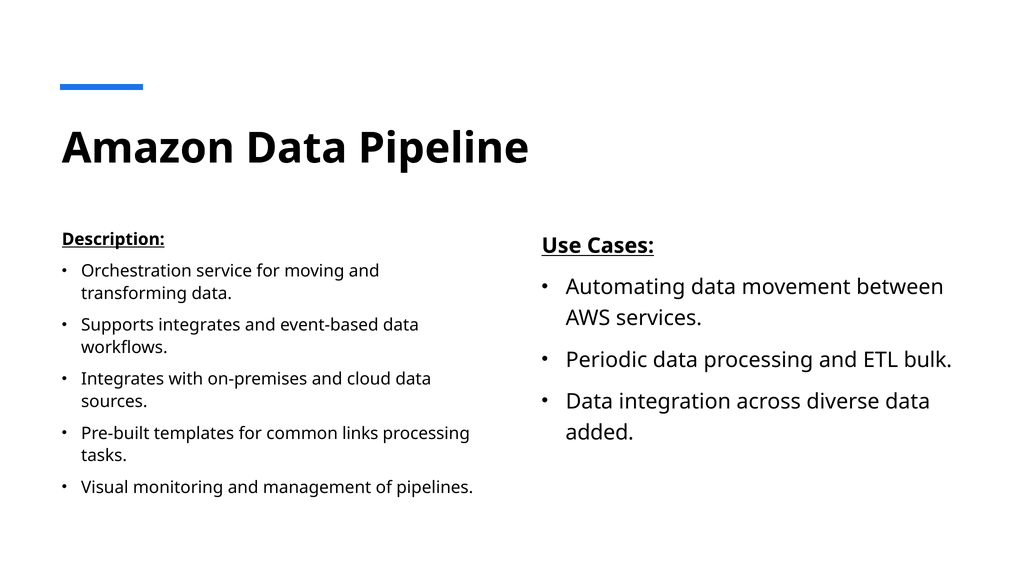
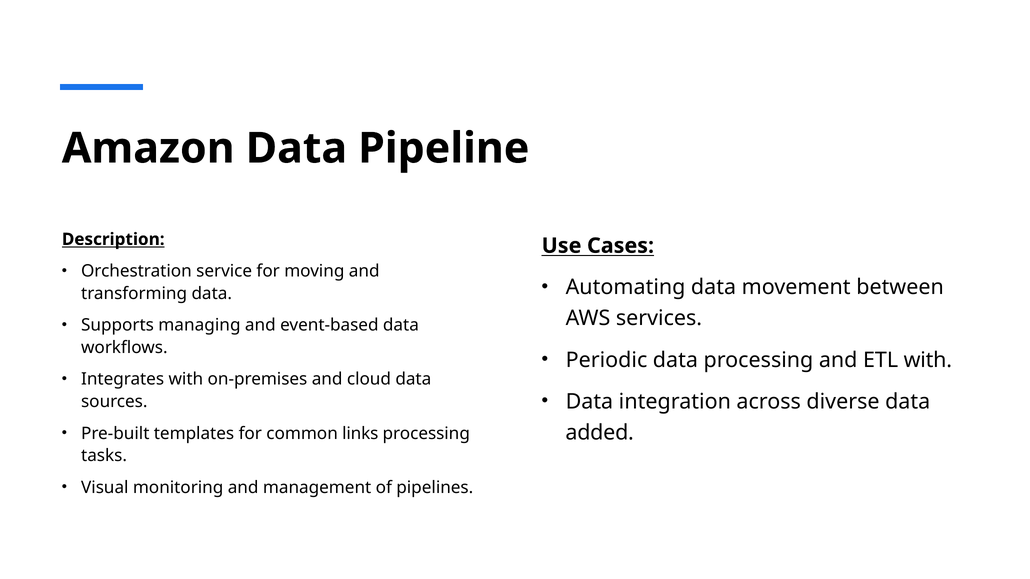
Supports integrates: integrates -> managing
ETL bulk: bulk -> with
